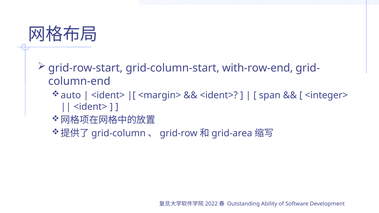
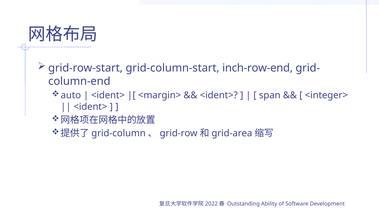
with-row-end: with-row-end -> inch-row-end
